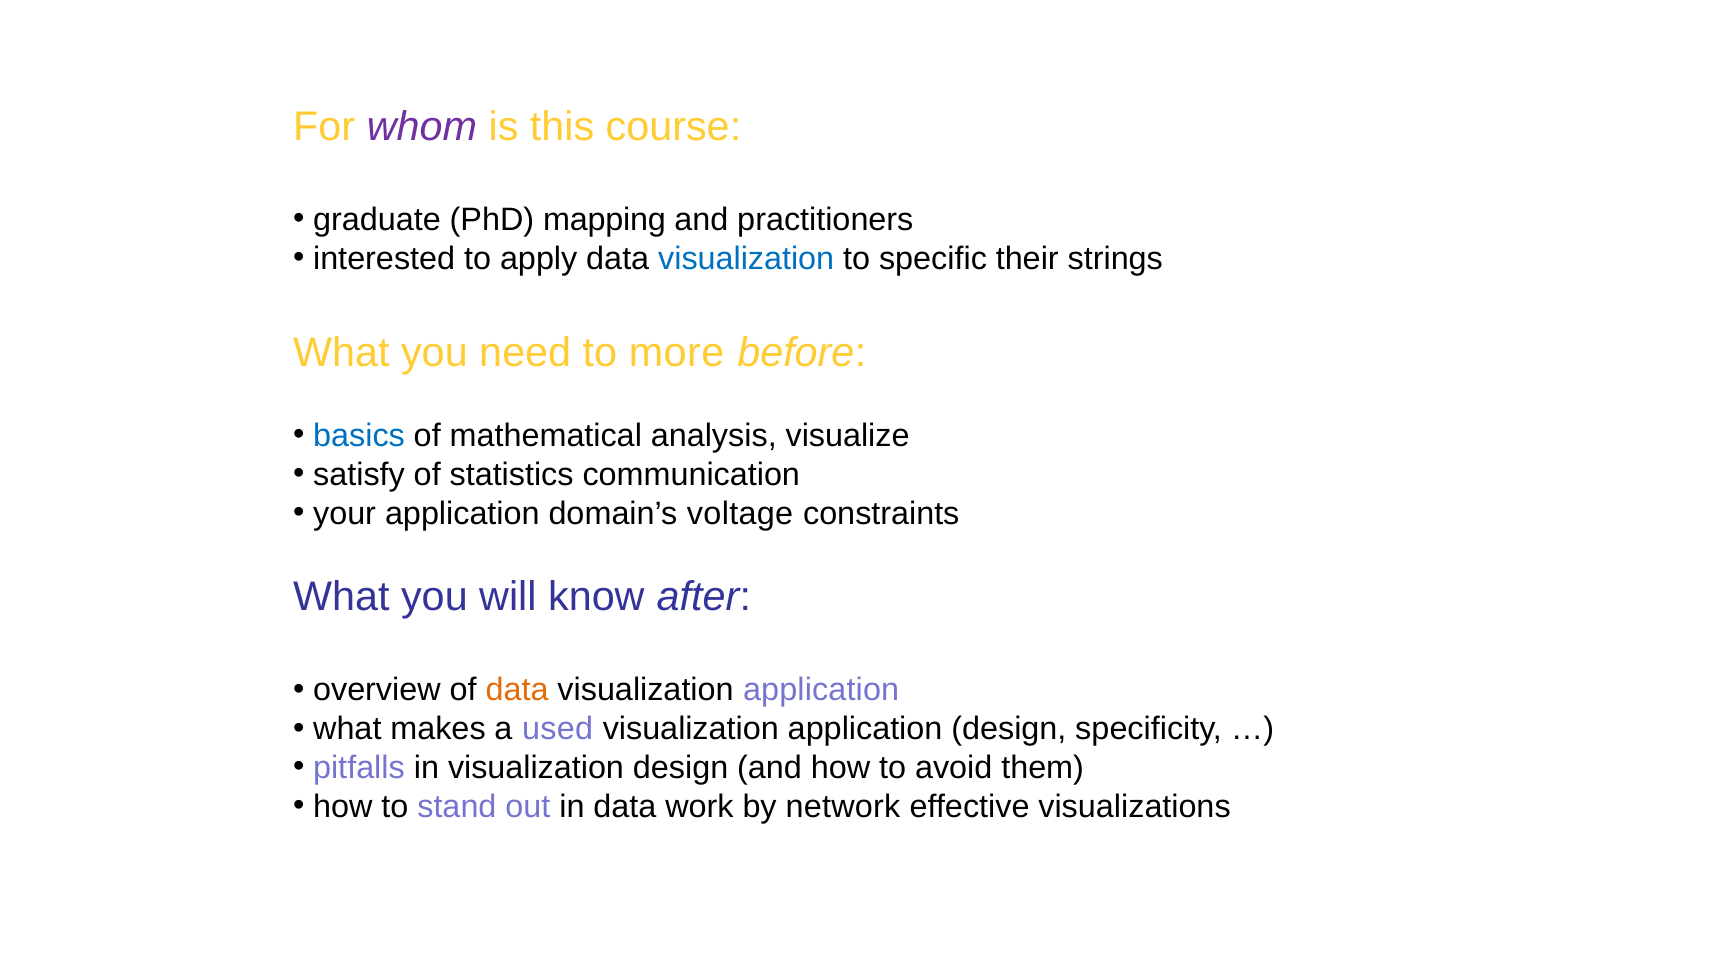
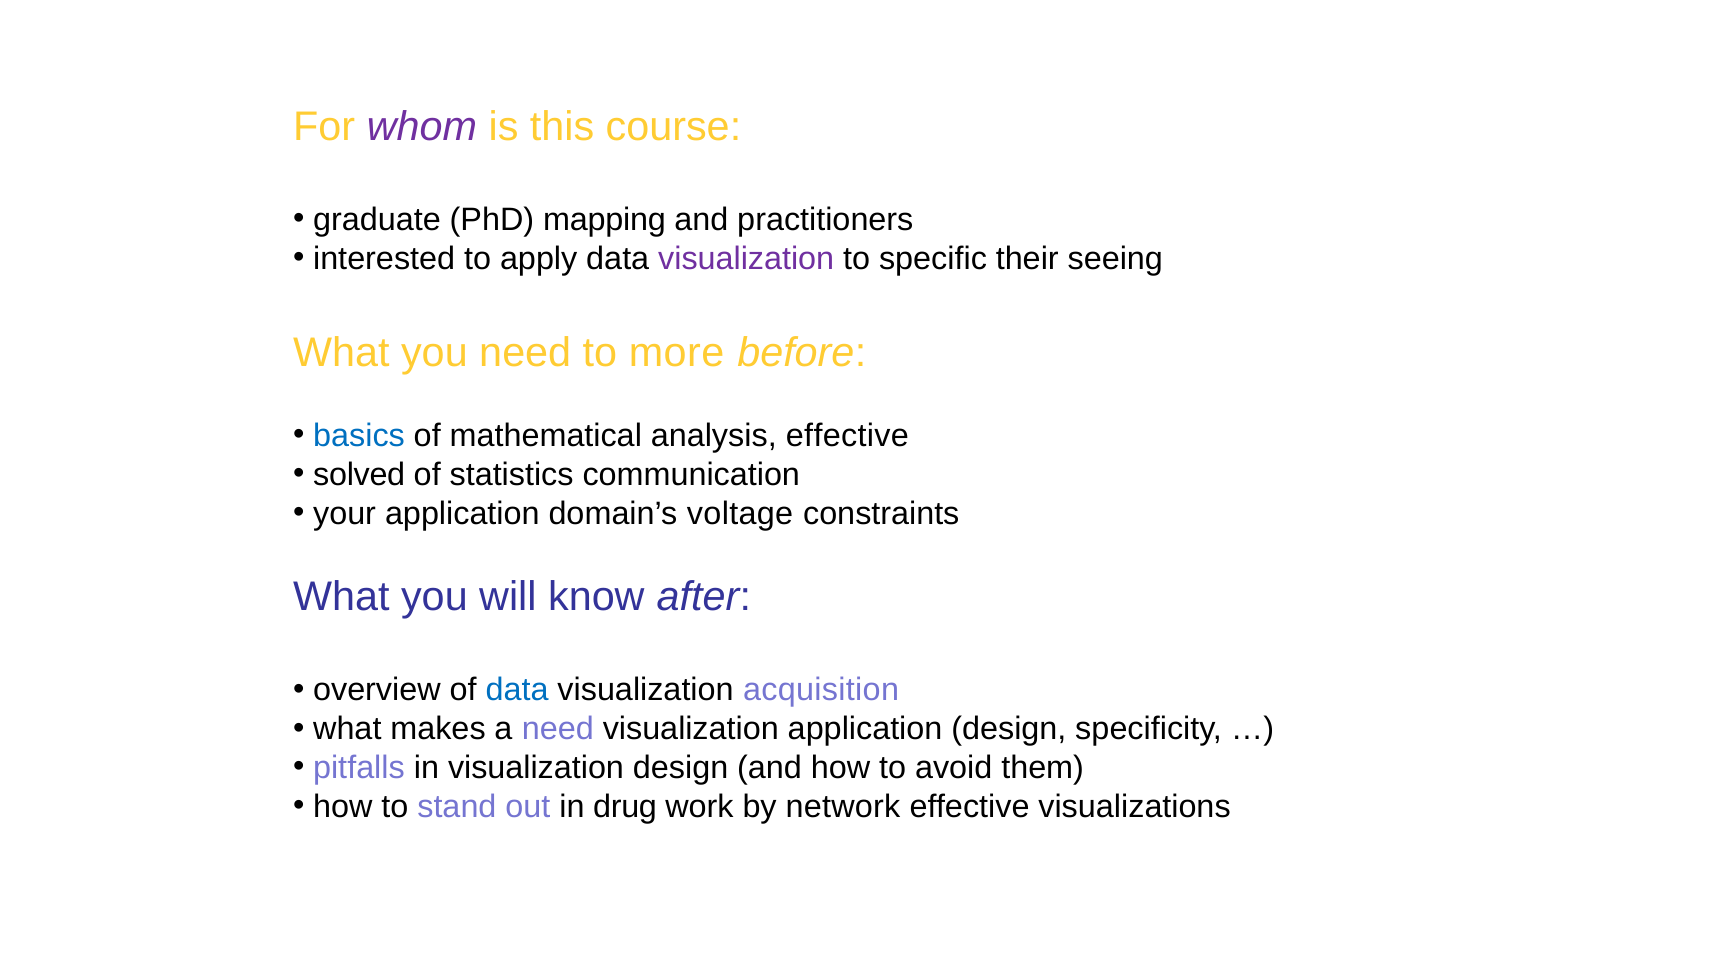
visualization at (746, 259) colour: blue -> purple
strings: strings -> seeing
analysis visualize: visualize -> effective
satisfy: satisfy -> solved
data at (517, 690) colour: orange -> blue
application at (821, 690): application -> acquisition
a used: used -> need
in data: data -> drug
